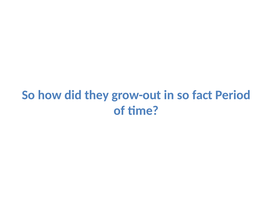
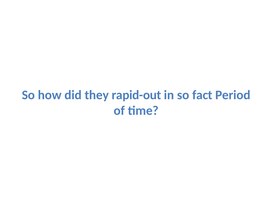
grow-out: grow-out -> rapid-out
